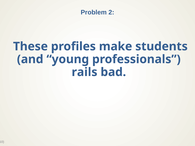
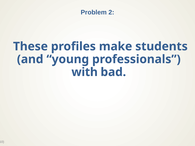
rails: rails -> with
